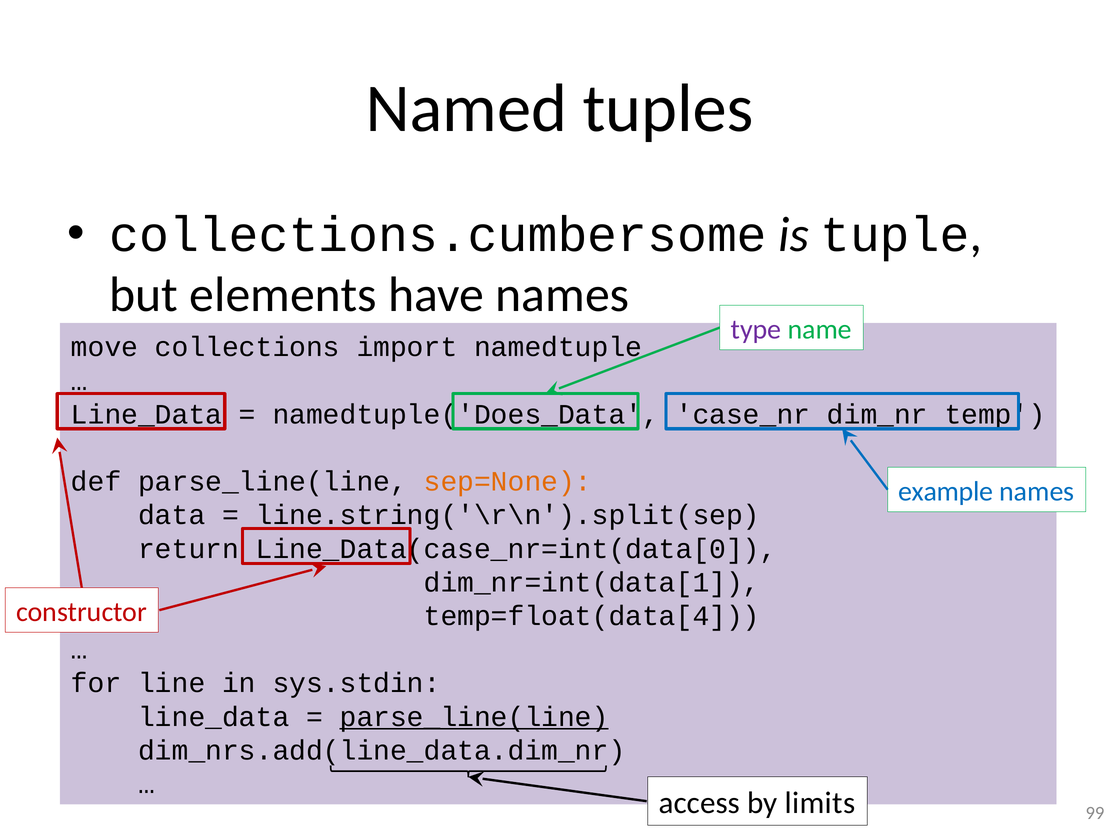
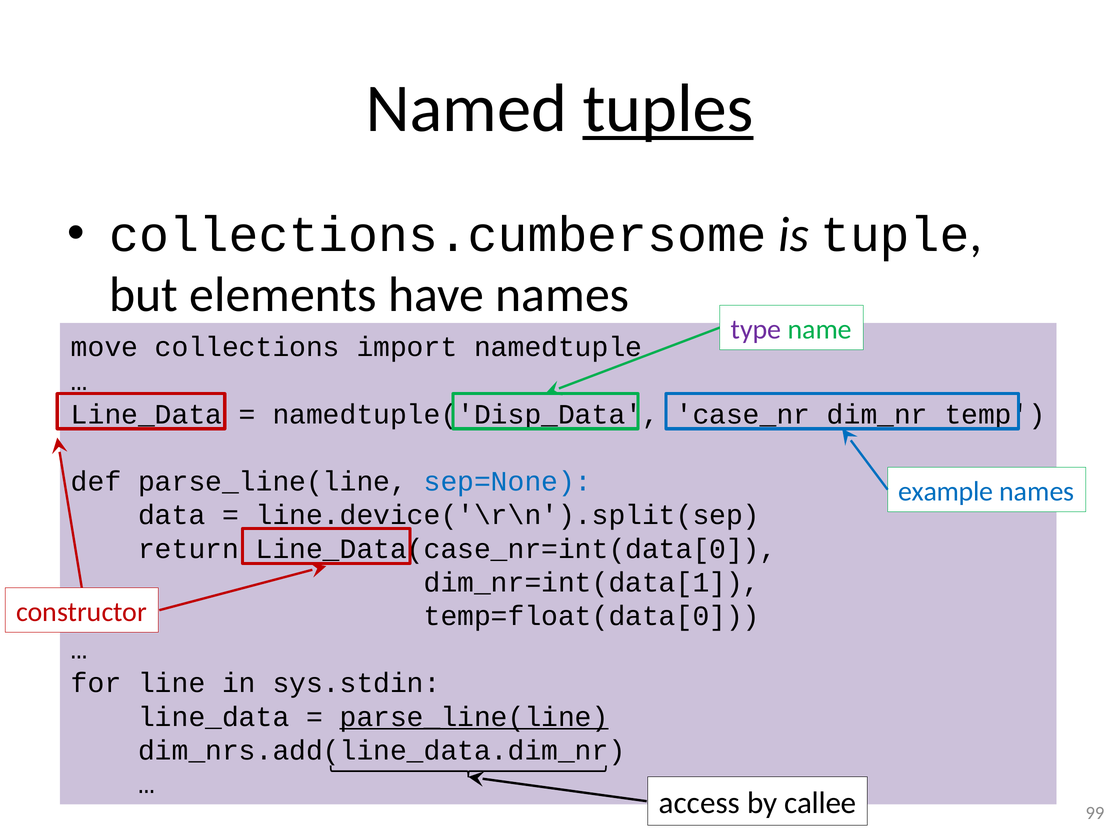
tuples underline: none -> present
namedtuple('Does_Data: namedtuple('Does_Data -> namedtuple('Disp_Data
sep=None colour: orange -> blue
line.string('\r\n').split(sep: line.string('\r\n').split(sep -> line.device('\r\n').split(sep
temp=float(data[4: temp=float(data[4 -> temp=float(data[0
limits: limits -> callee
